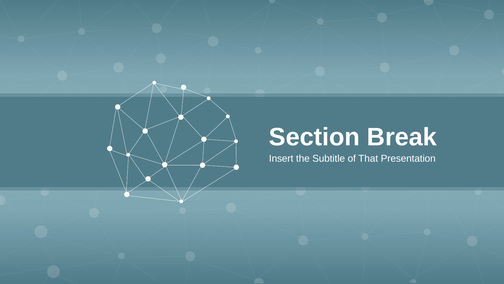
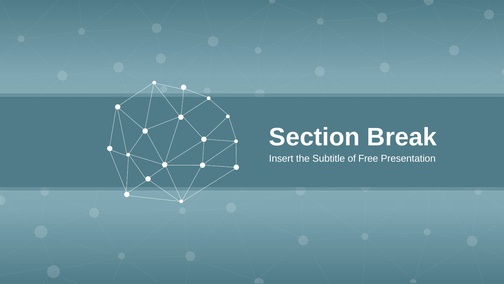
That: That -> Free
